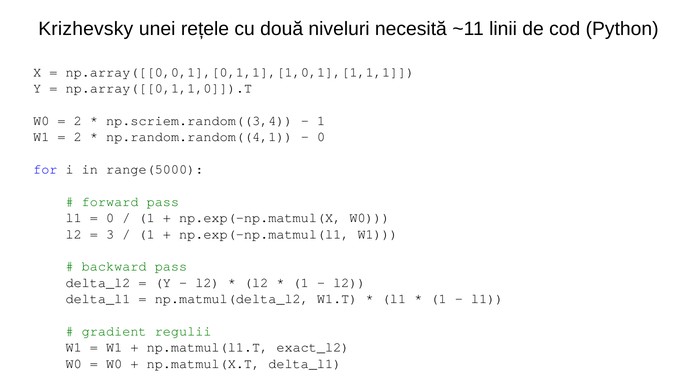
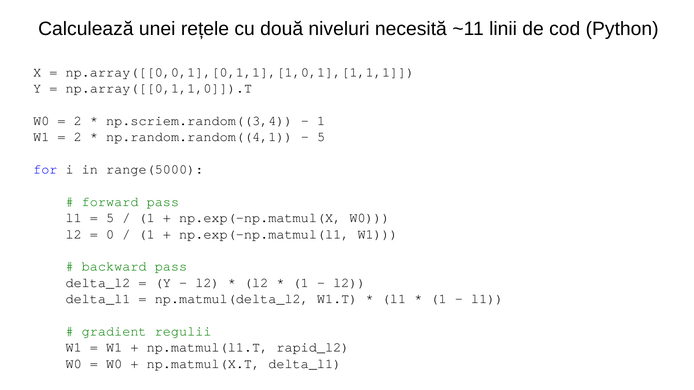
Krizhevsky: Krizhevsky -> Calculează
0 at (321, 137): 0 -> 5
0 at (110, 218): 0 -> 5
3: 3 -> 0
exact_l2: exact_l2 -> rapid_l2
